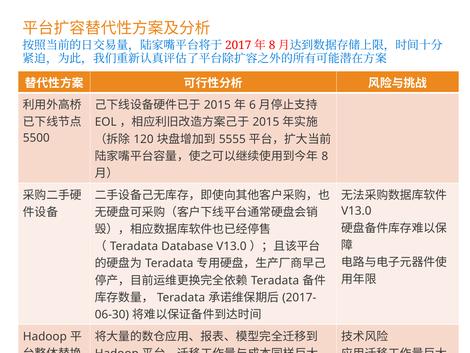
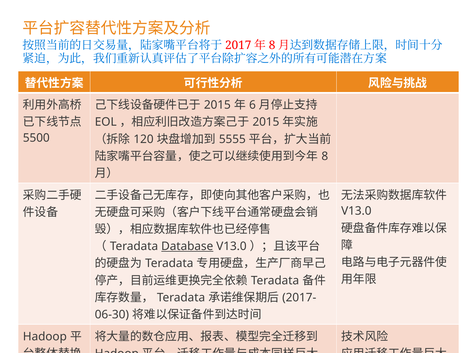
Database underline: none -> present
